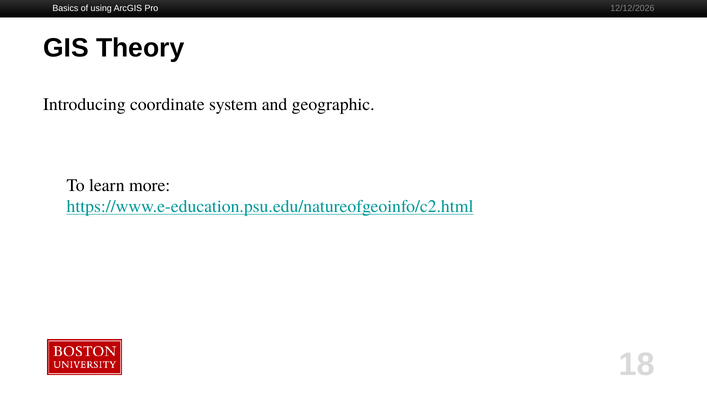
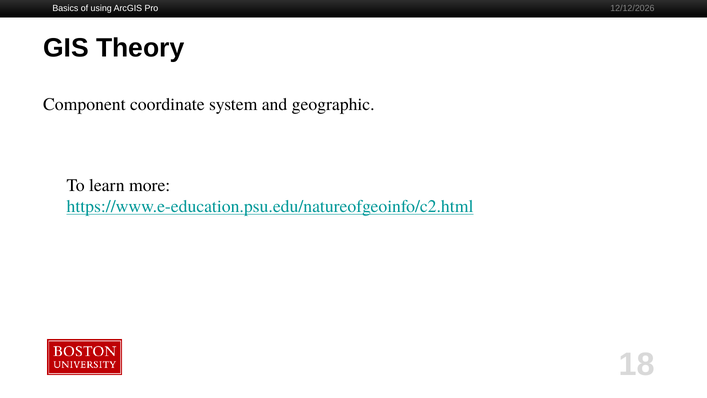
Introducing: Introducing -> Component
